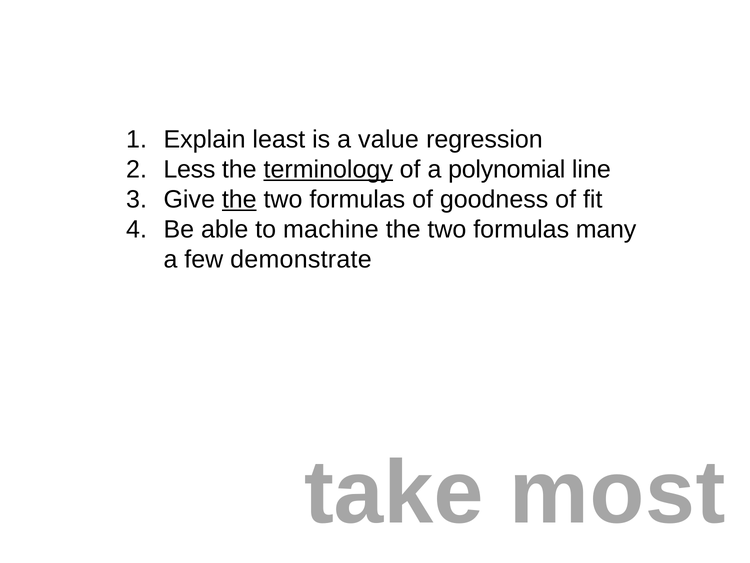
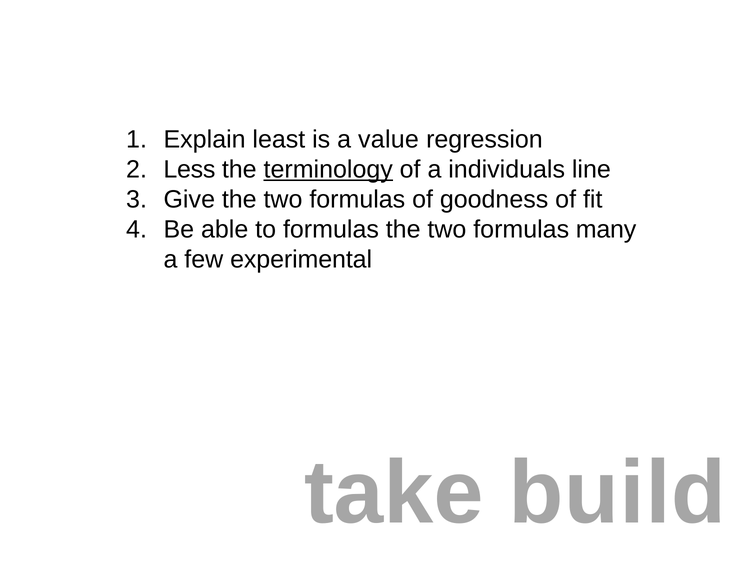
polynomial: polynomial -> individuals
the at (239, 199) underline: present -> none
to machine: machine -> formulas
demonstrate: demonstrate -> experimental
most: most -> build
